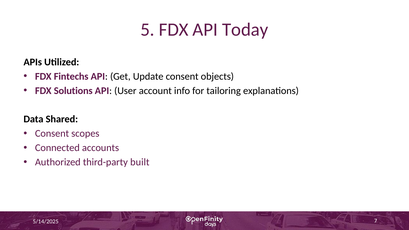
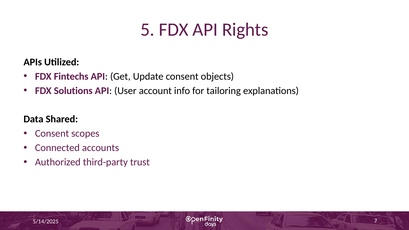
Today: Today -> Rights
built: built -> trust
